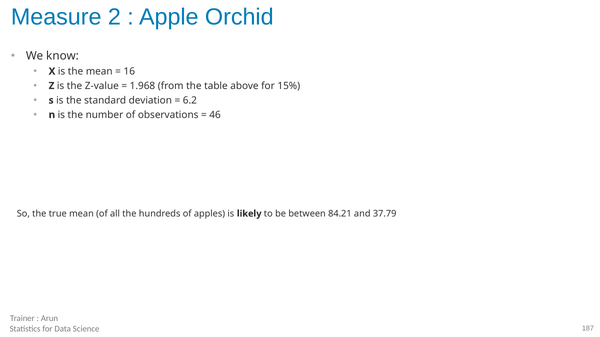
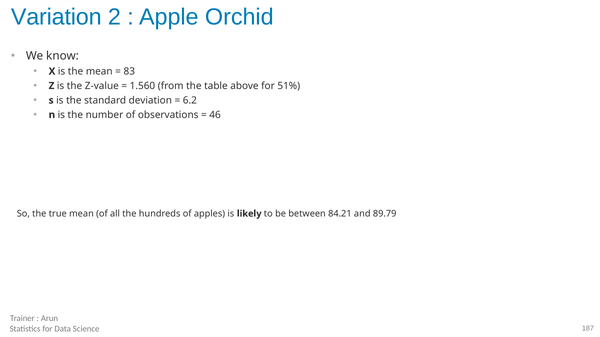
Measure: Measure -> Variation
16: 16 -> 83
1.968: 1.968 -> 1.560
15%: 15% -> 51%
37.79: 37.79 -> 89.79
